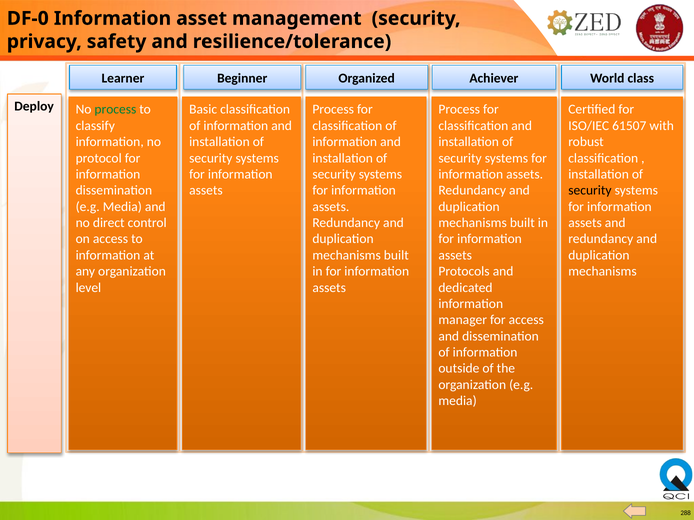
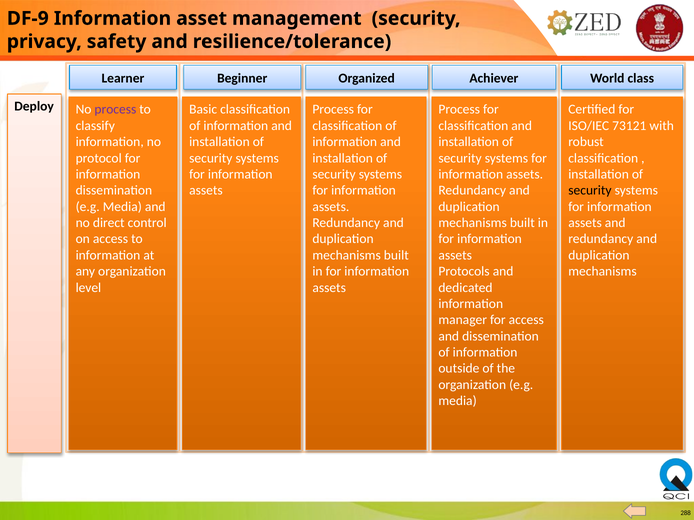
DF-0: DF-0 -> DF-9
process at (115, 110) colour: green -> purple
61507: 61507 -> 73121
